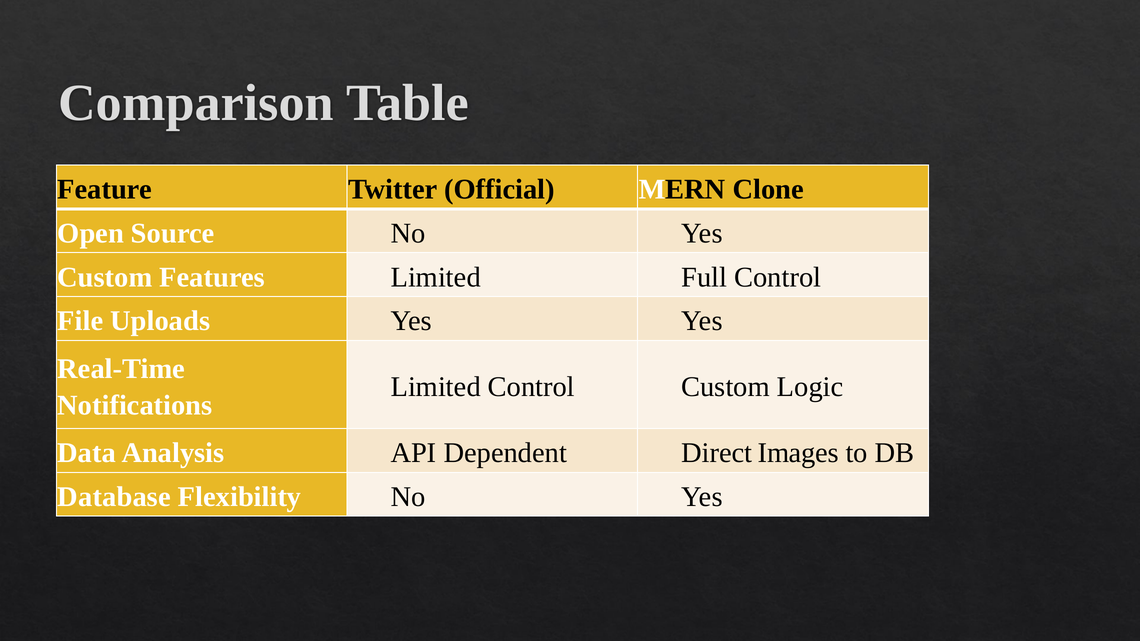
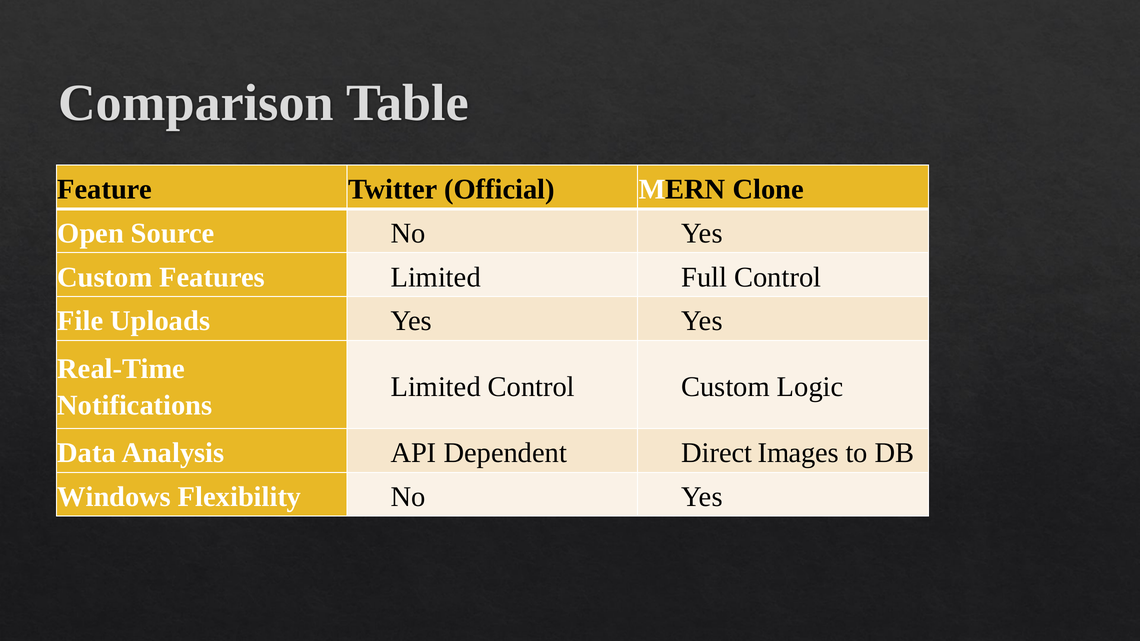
Database: Database -> Windows
